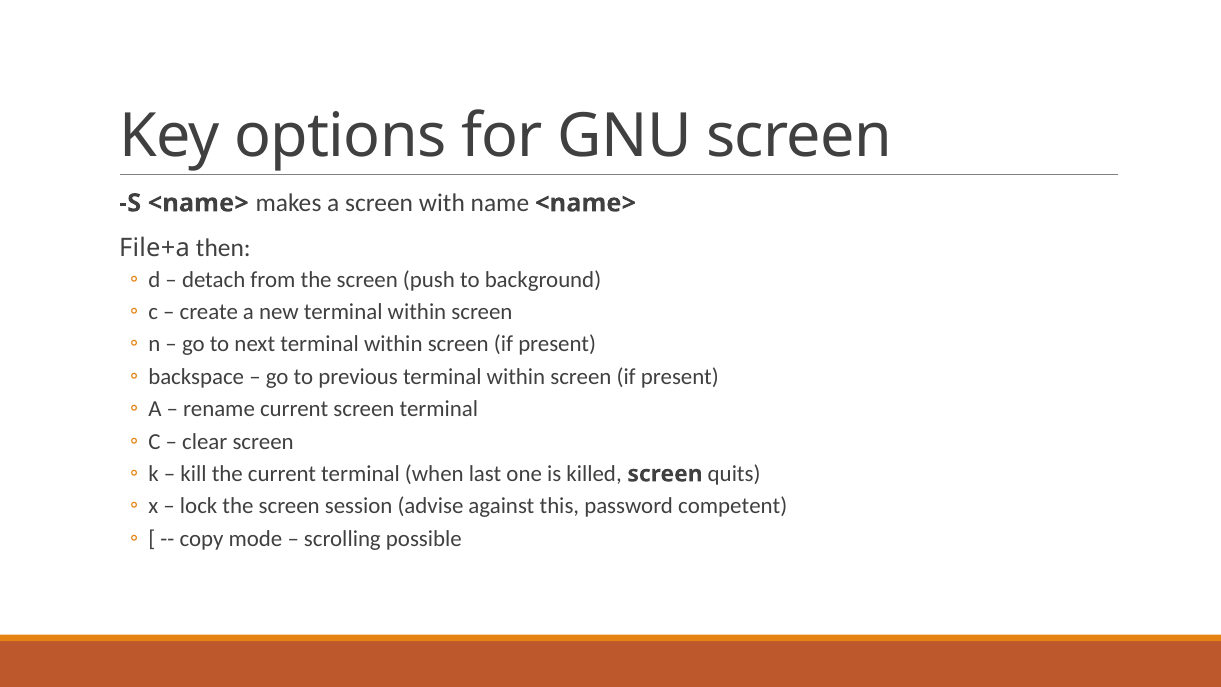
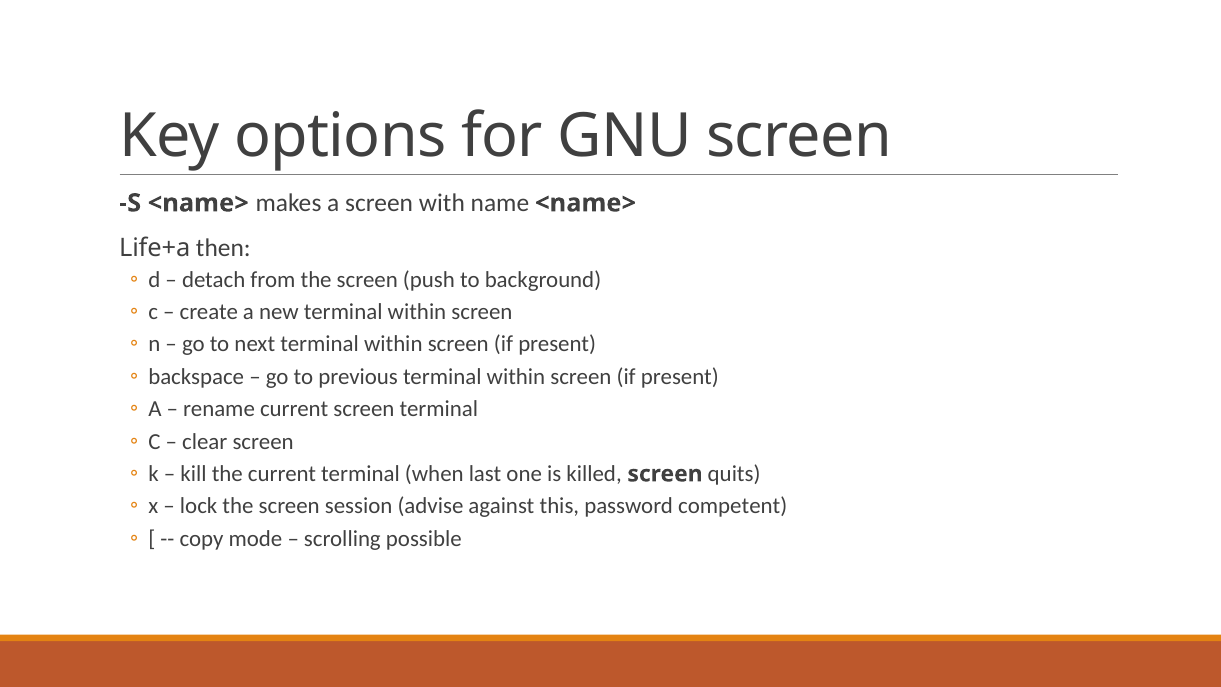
File+a: File+a -> Life+a
